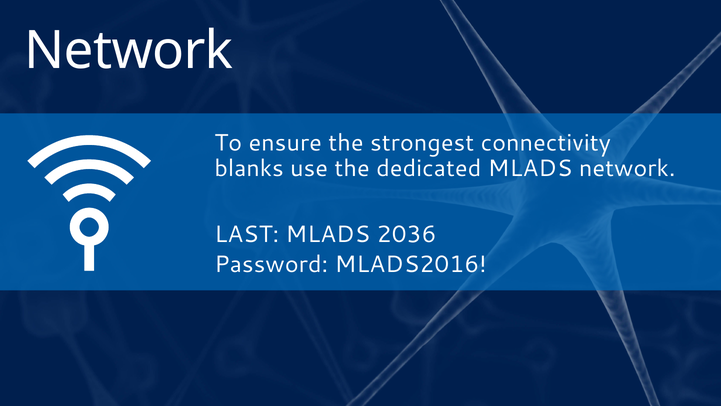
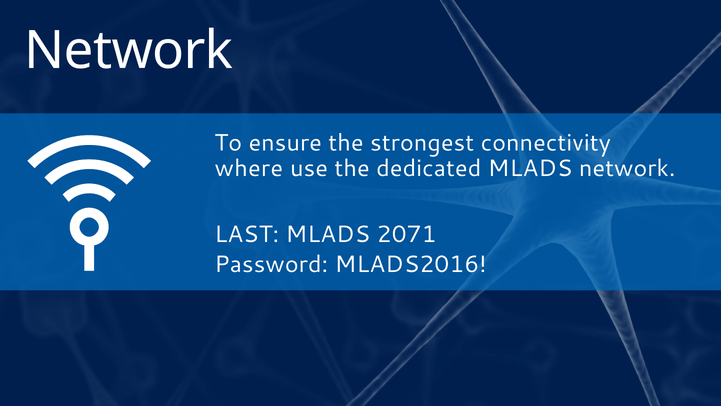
blanks: blanks -> where
2036: 2036 -> 2071
